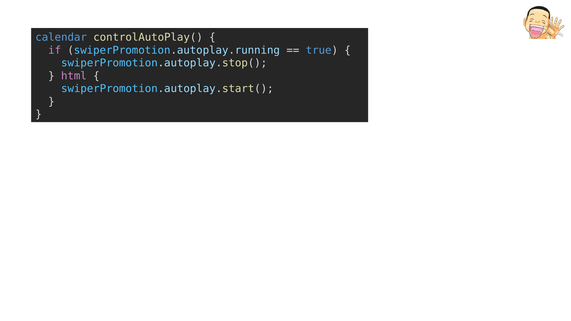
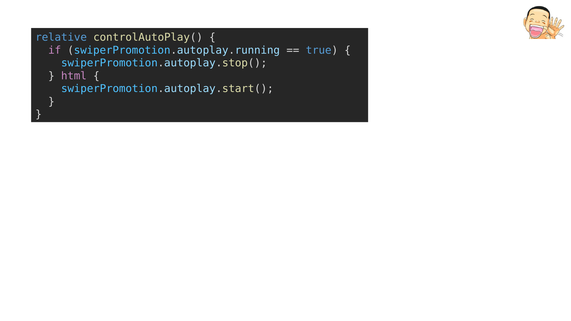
calendar: calendar -> relative
